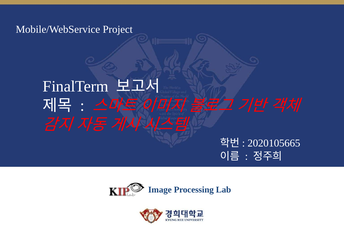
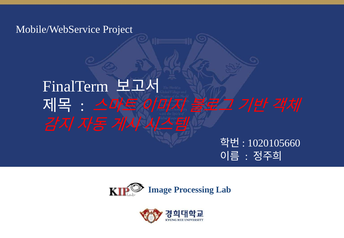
2020105665: 2020105665 -> 1020105660
